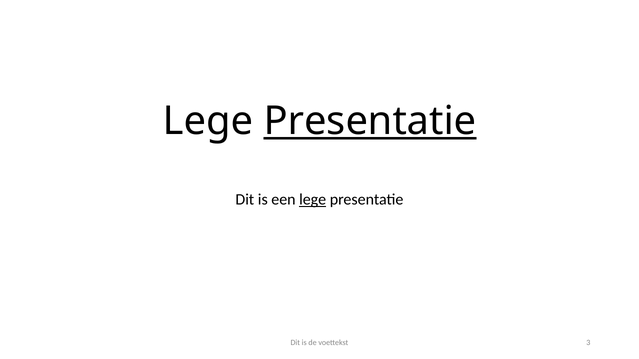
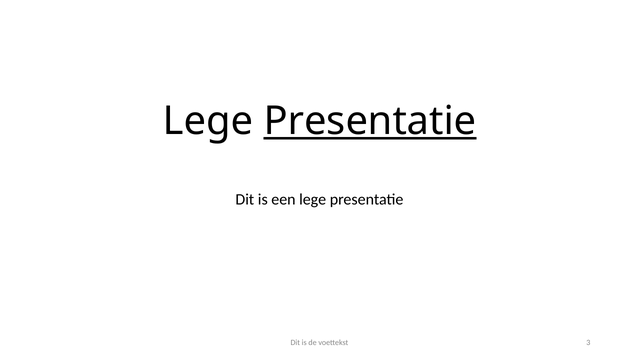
lege at (313, 200) underline: present -> none
